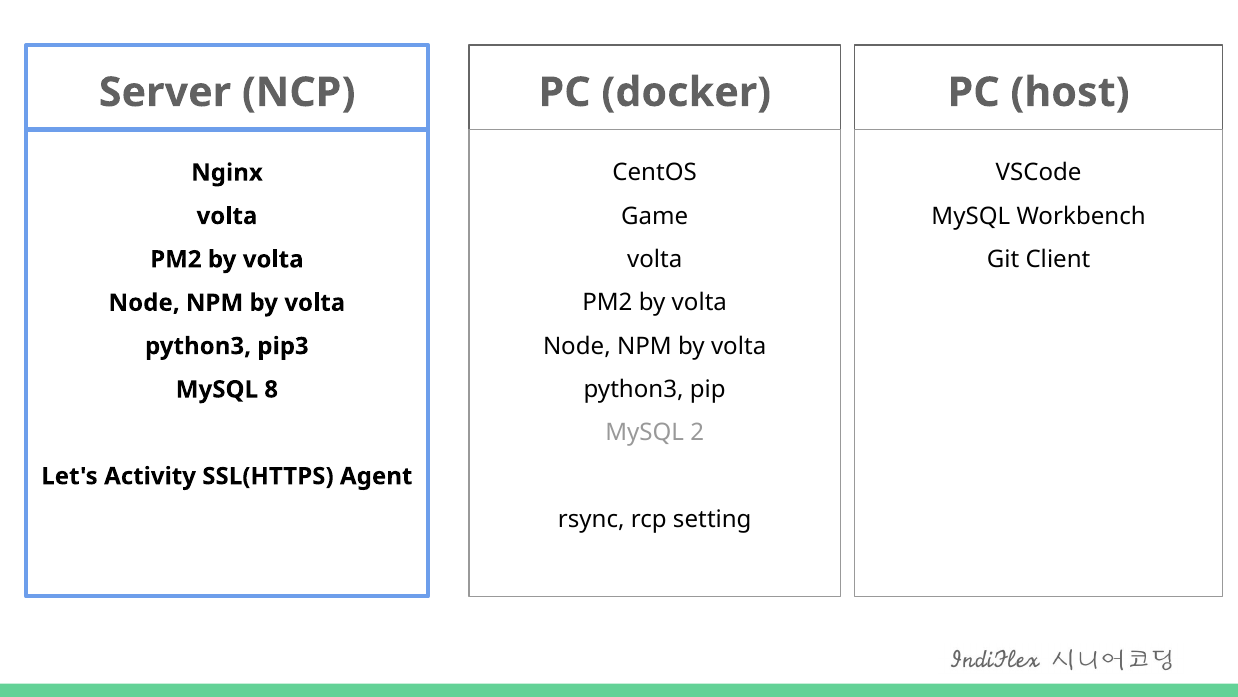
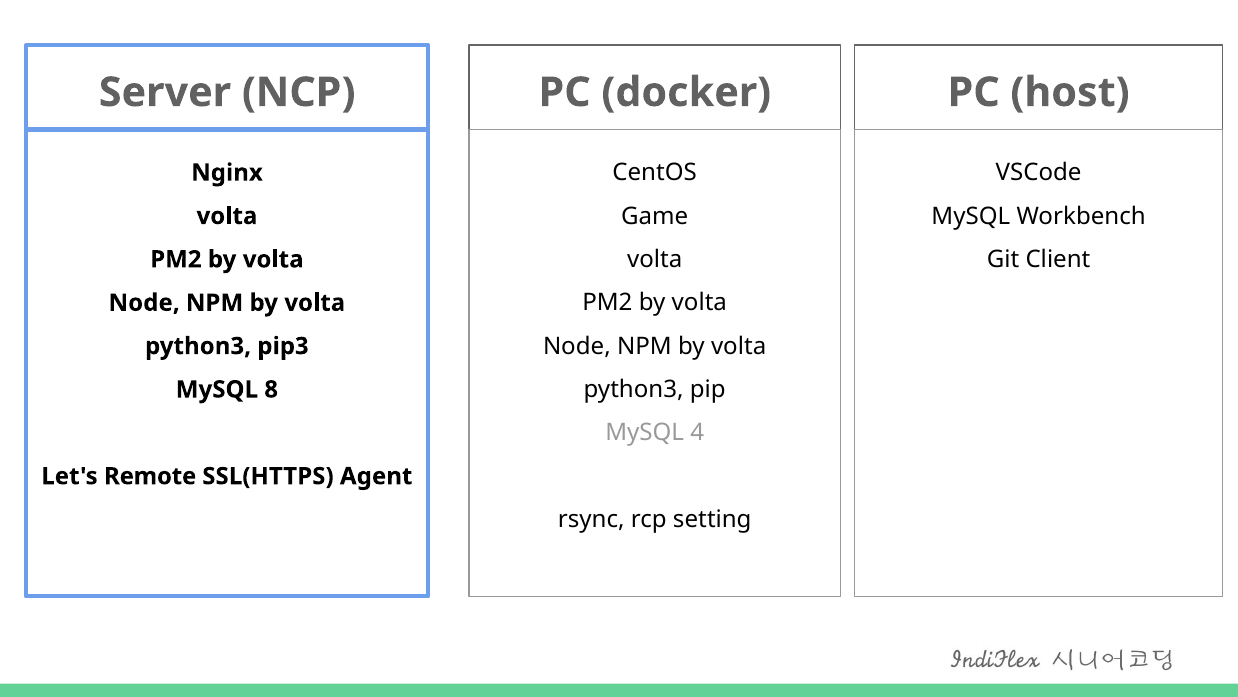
2: 2 -> 4
Activity: Activity -> Remote
